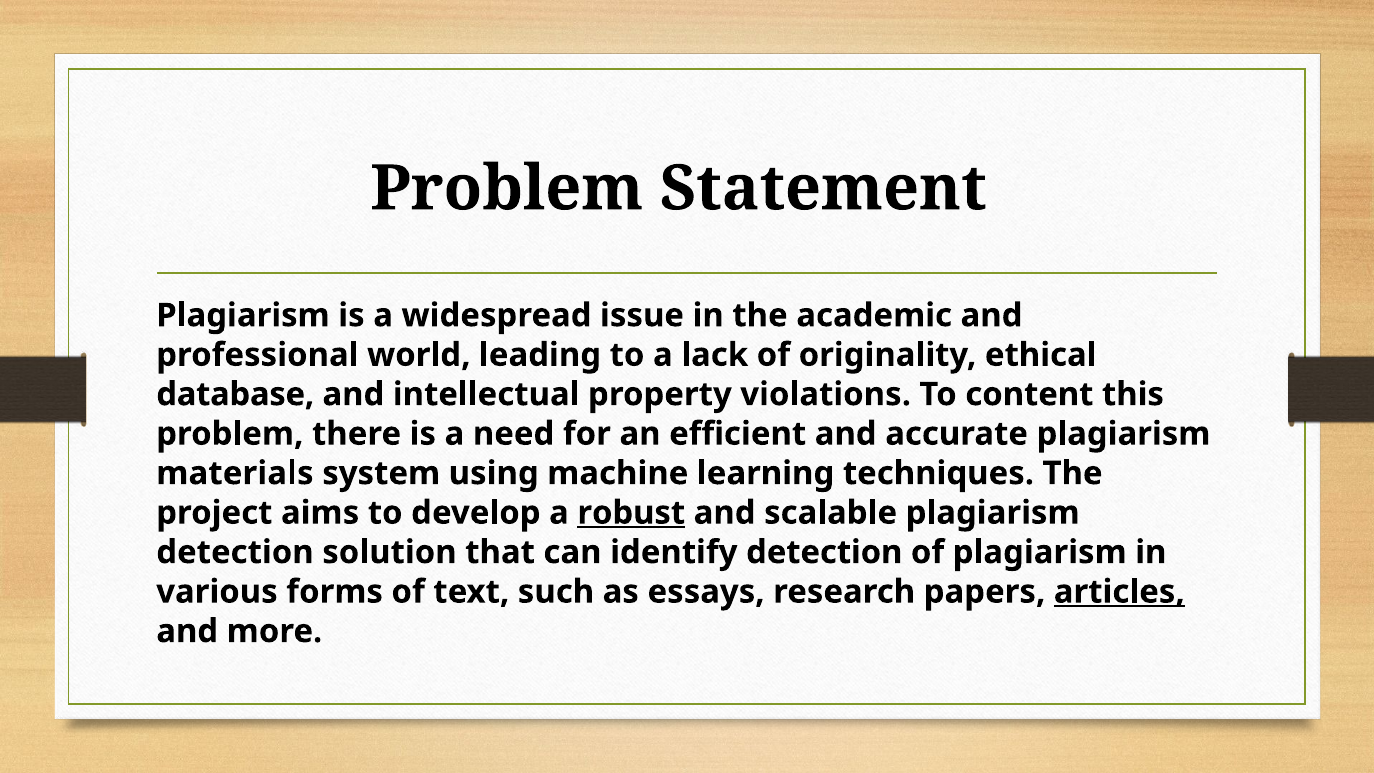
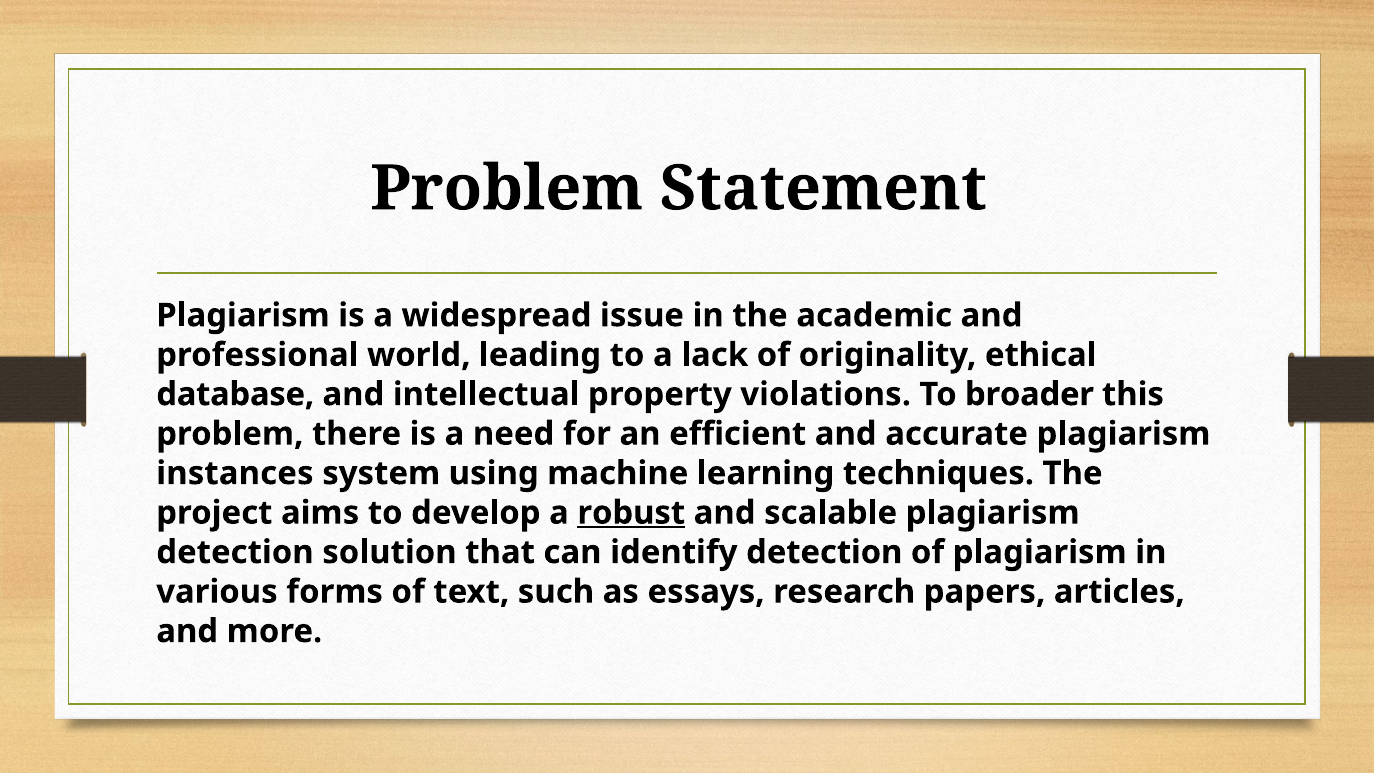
content: content -> broader
materials: materials -> instances
articles underline: present -> none
